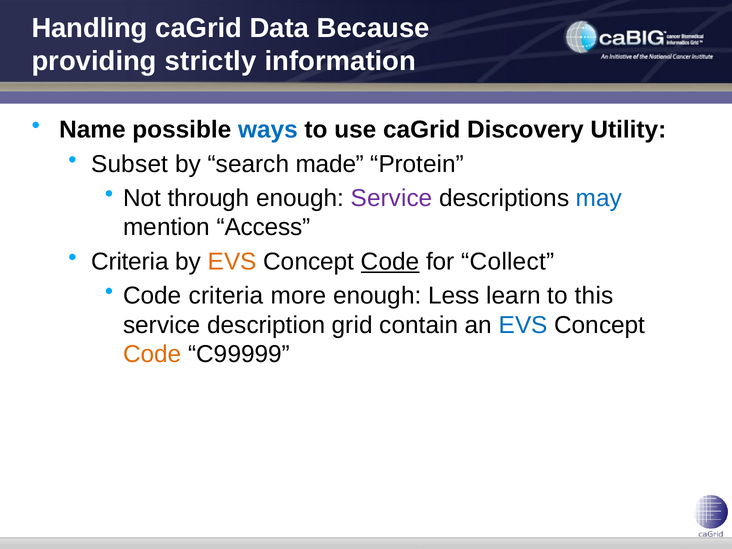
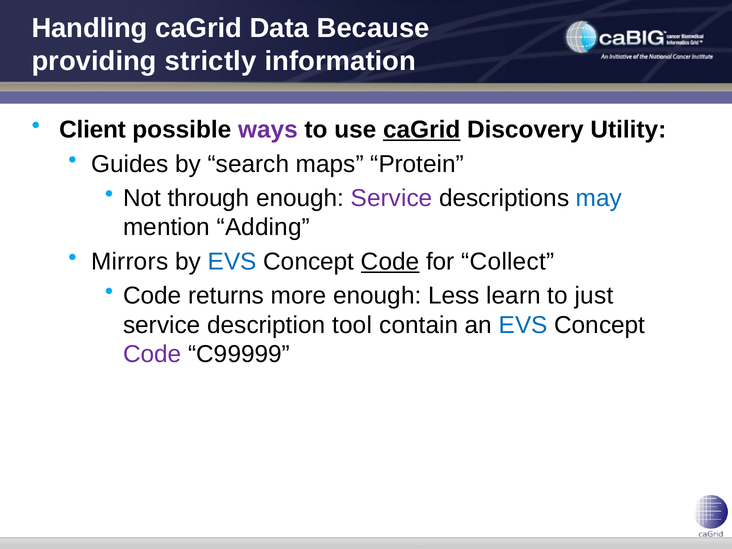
Name: Name -> Client
ways colour: blue -> purple
caGrid at (422, 130) underline: none -> present
Subset: Subset -> Guides
made: made -> maps
Access: Access -> Adding
Criteria at (130, 262): Criteria -> Mirrors
EVS at (232, 262) colour: orange -> blue
Code criteria: criteria -> returns
this: this -> just
grid: grid -> tool
Code at (152, 354) colour: orange -> purple
